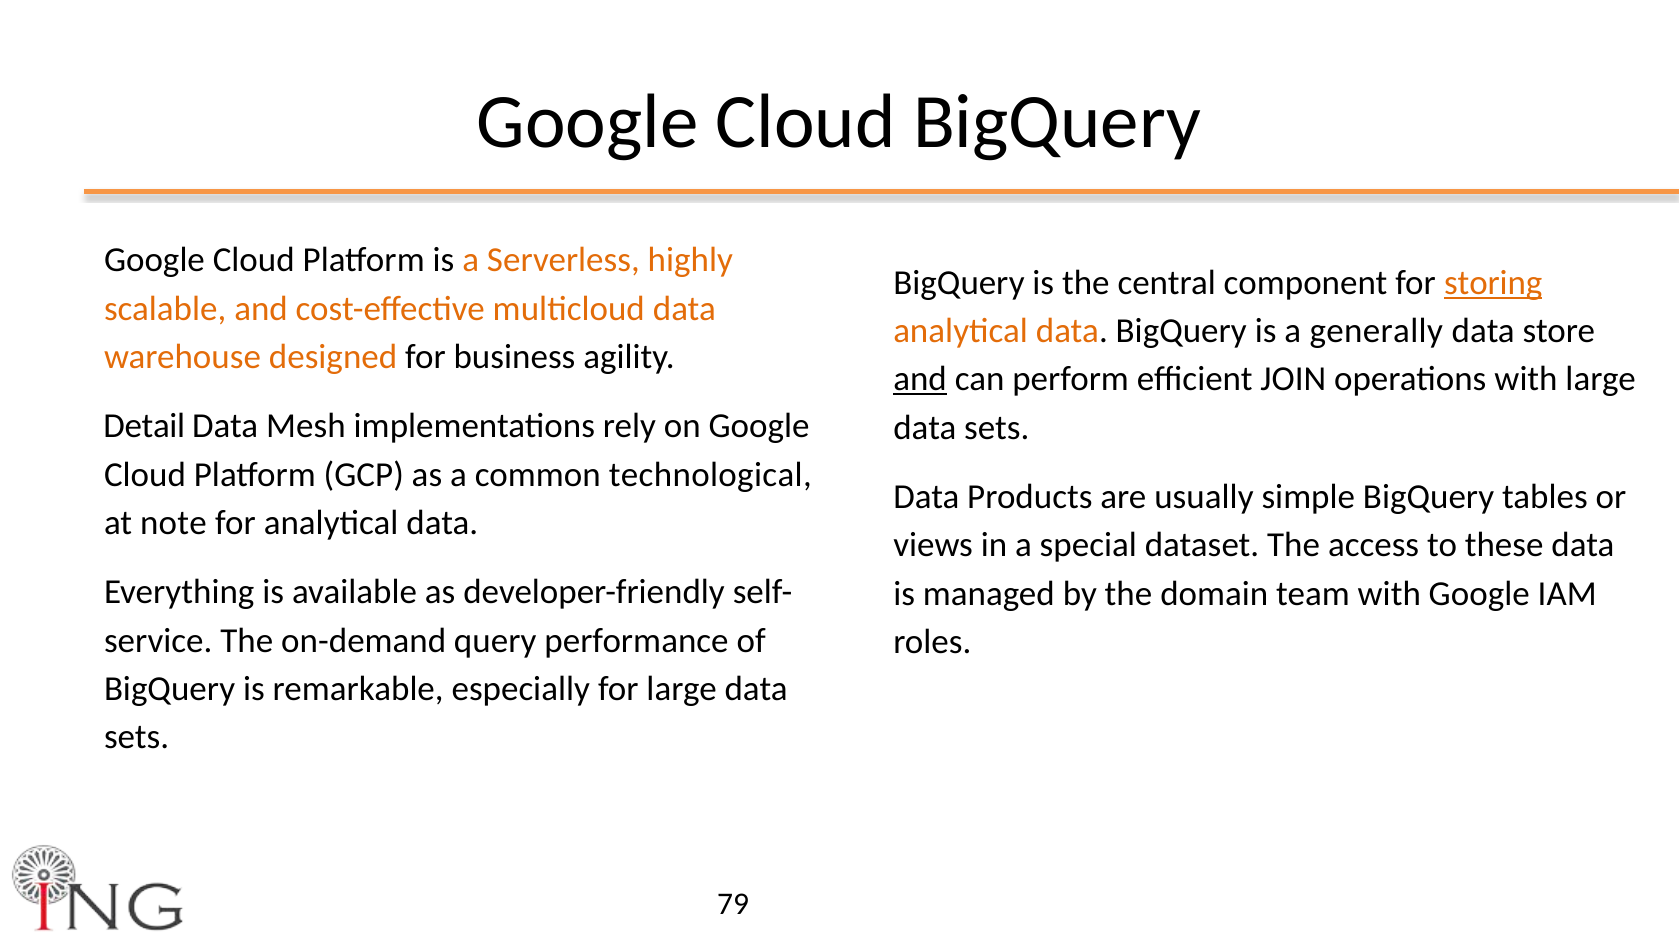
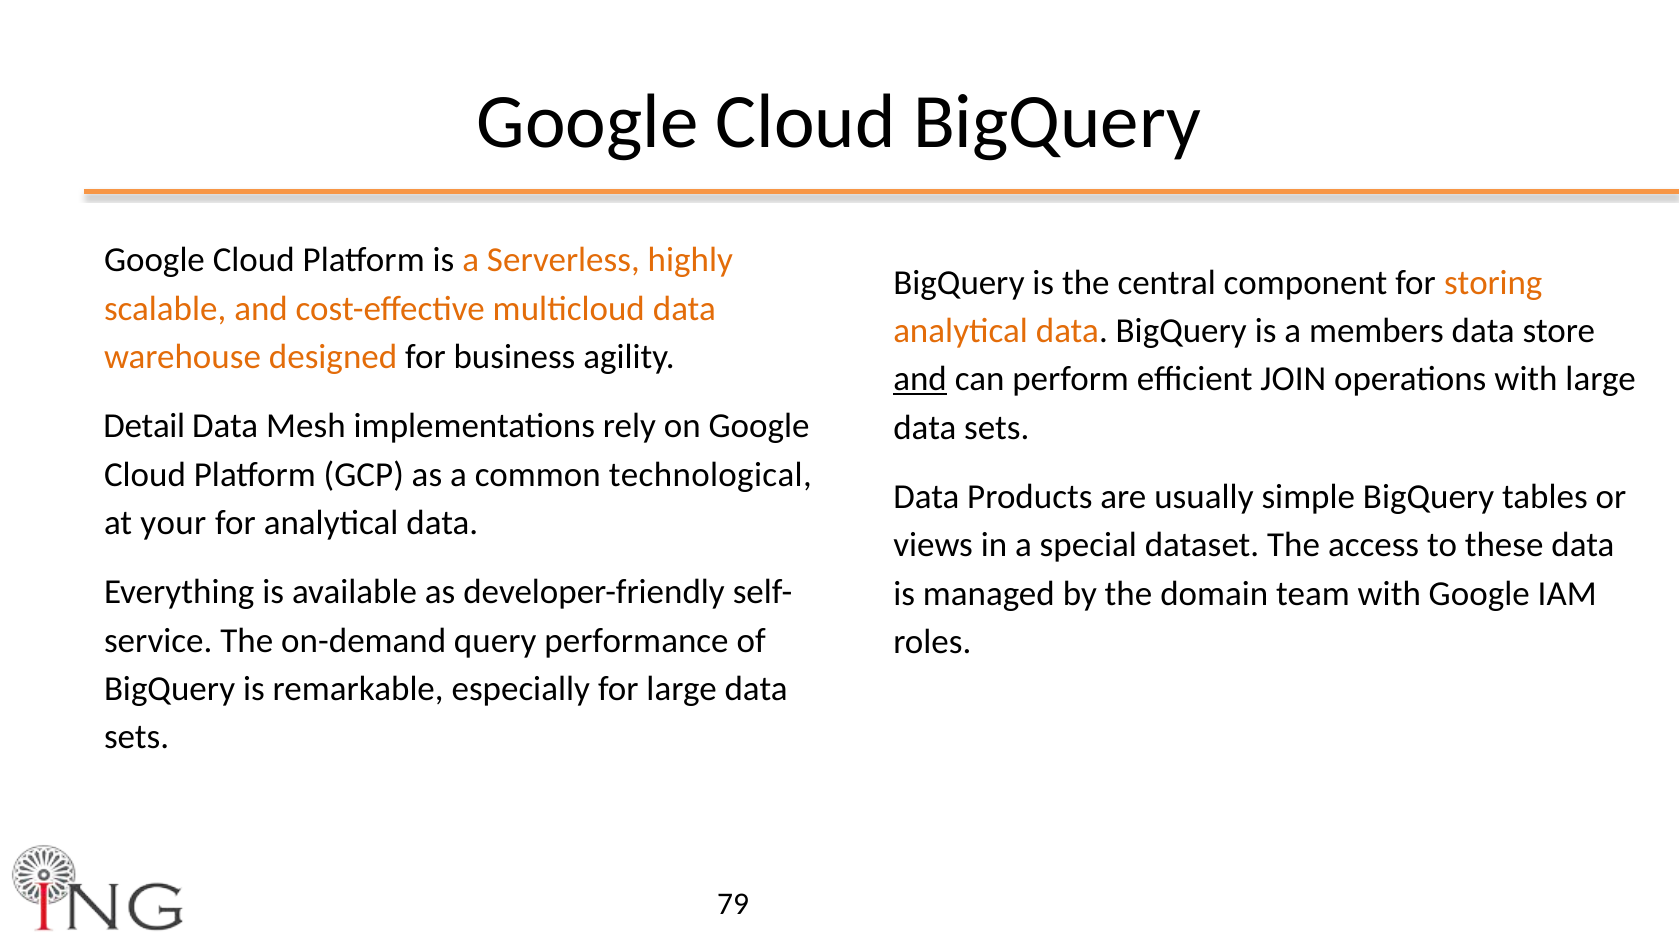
storing underline: present -> none
generally: generally -> members
note: note -> your
